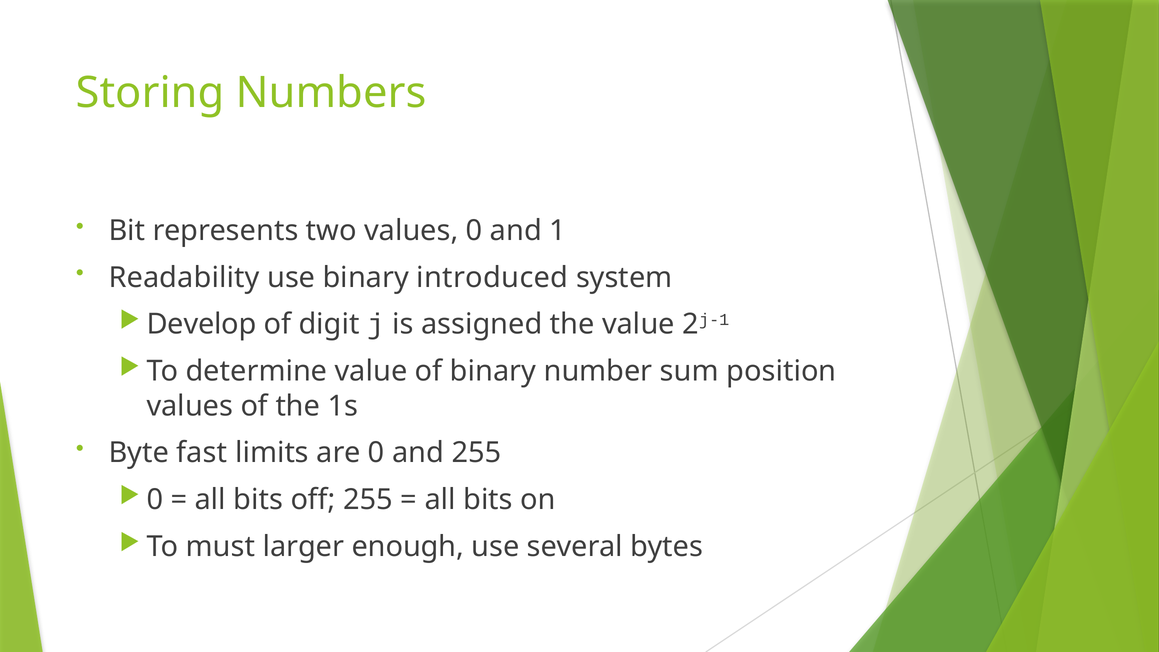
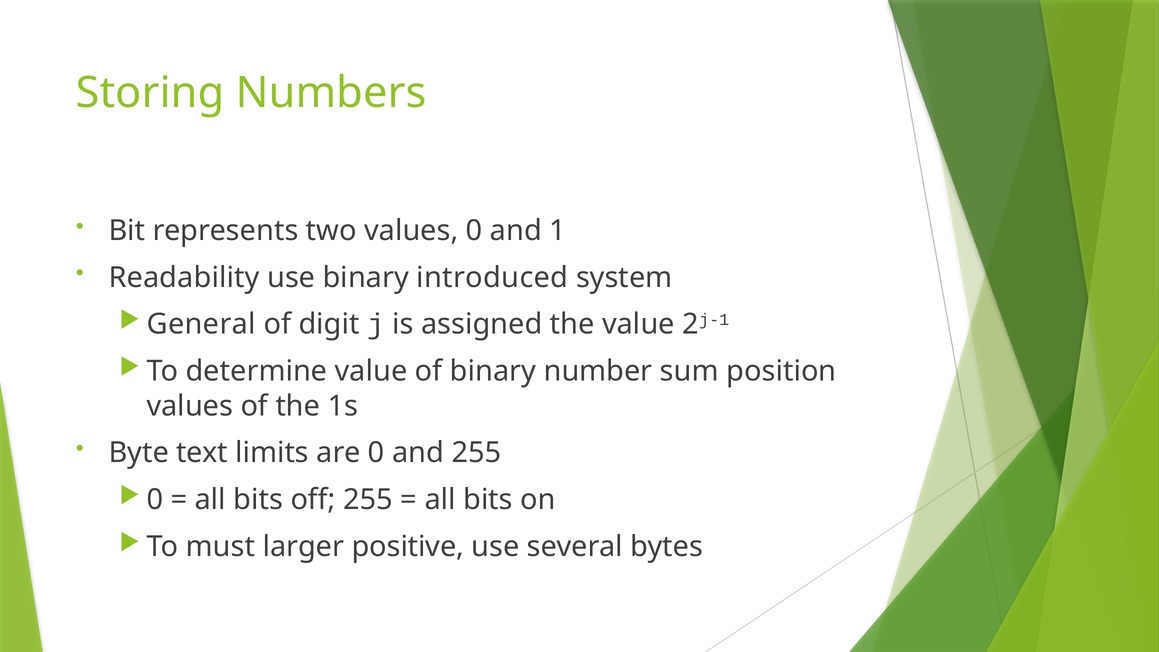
Develop: Develop -> General
fast: fast -> text
enough: enough -> positive
